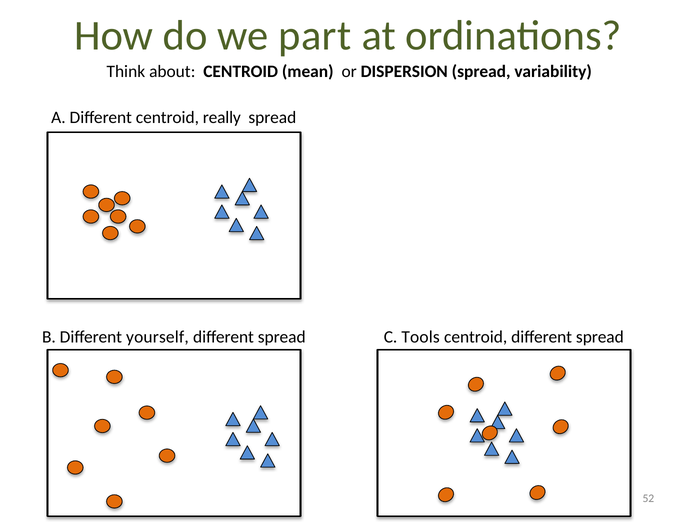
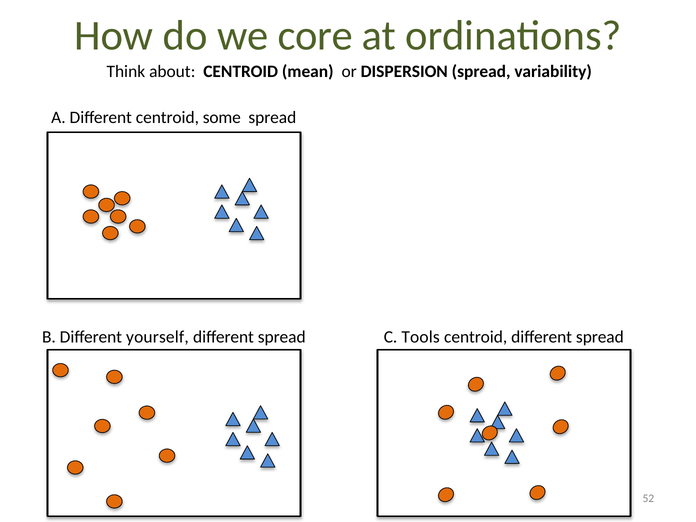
part: part -> core
really: really -> some
